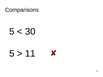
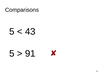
30: 30 -> 43
11: 11 -> 91
